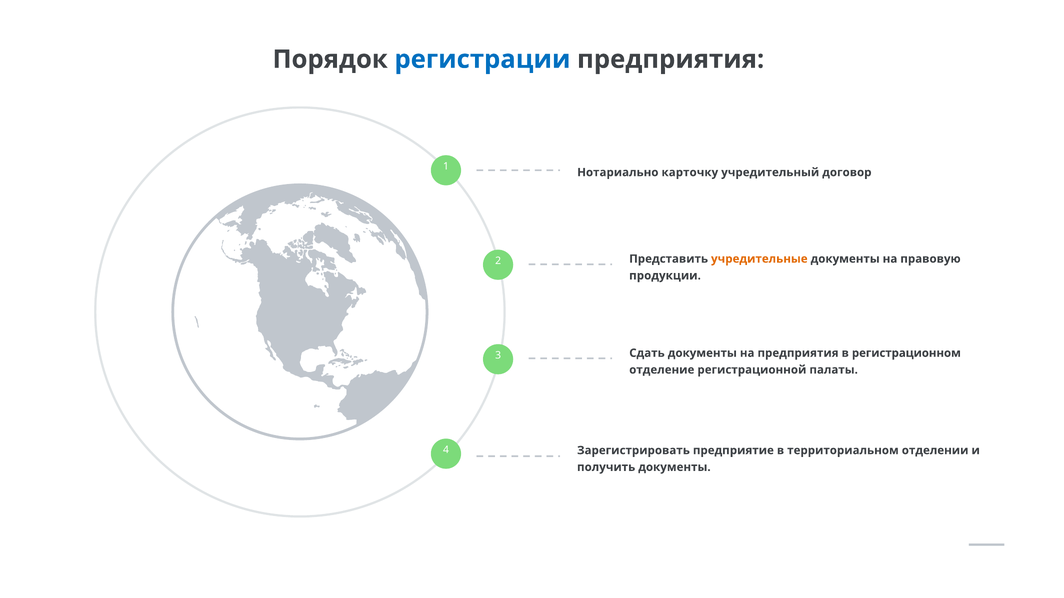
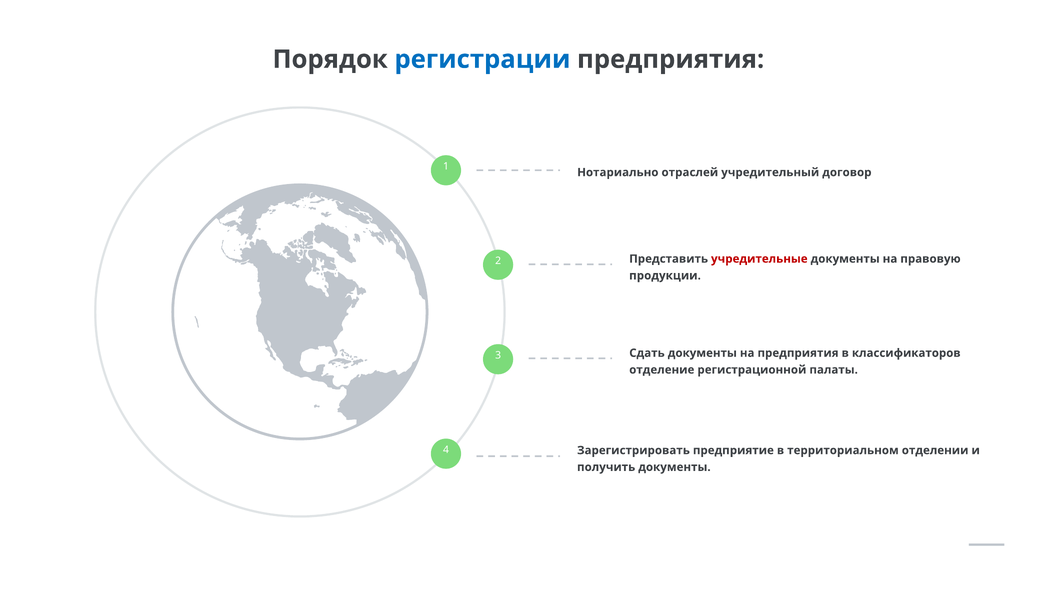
карточку: карточку -> отраслей
учредительные colour: orange -> red
регистрационном: регистрационном -> классификаторов
